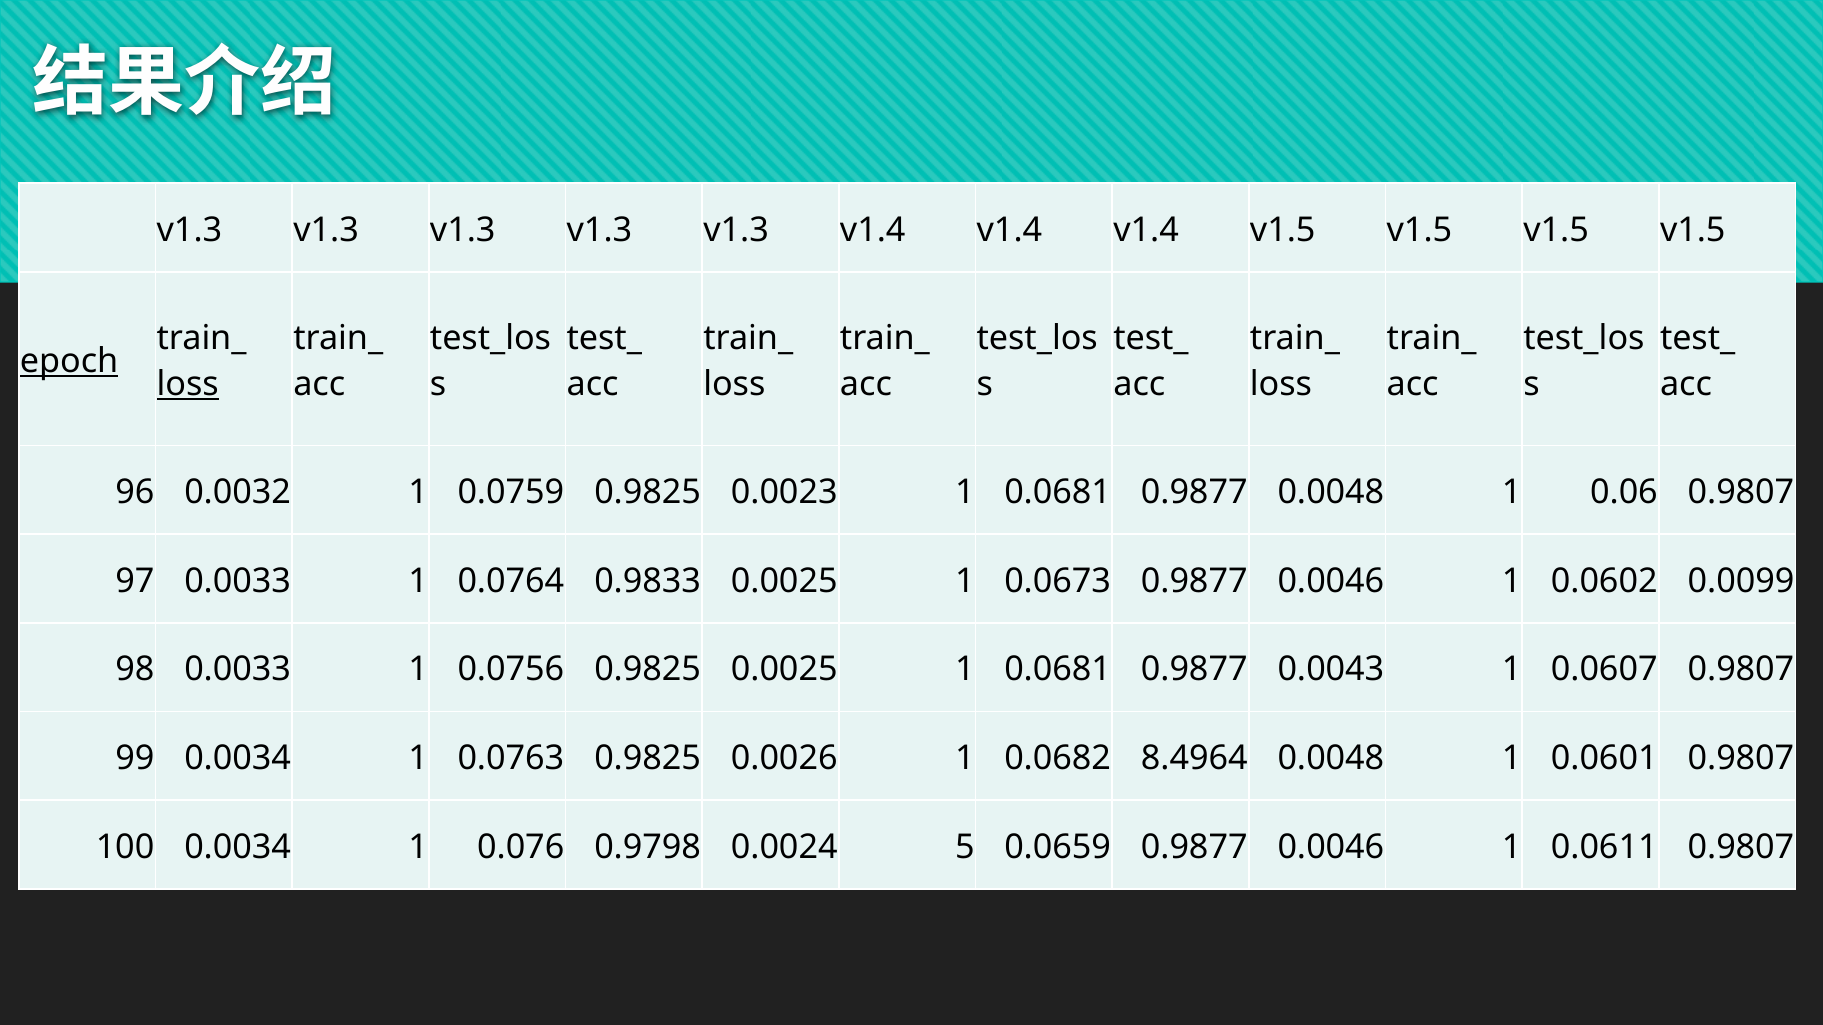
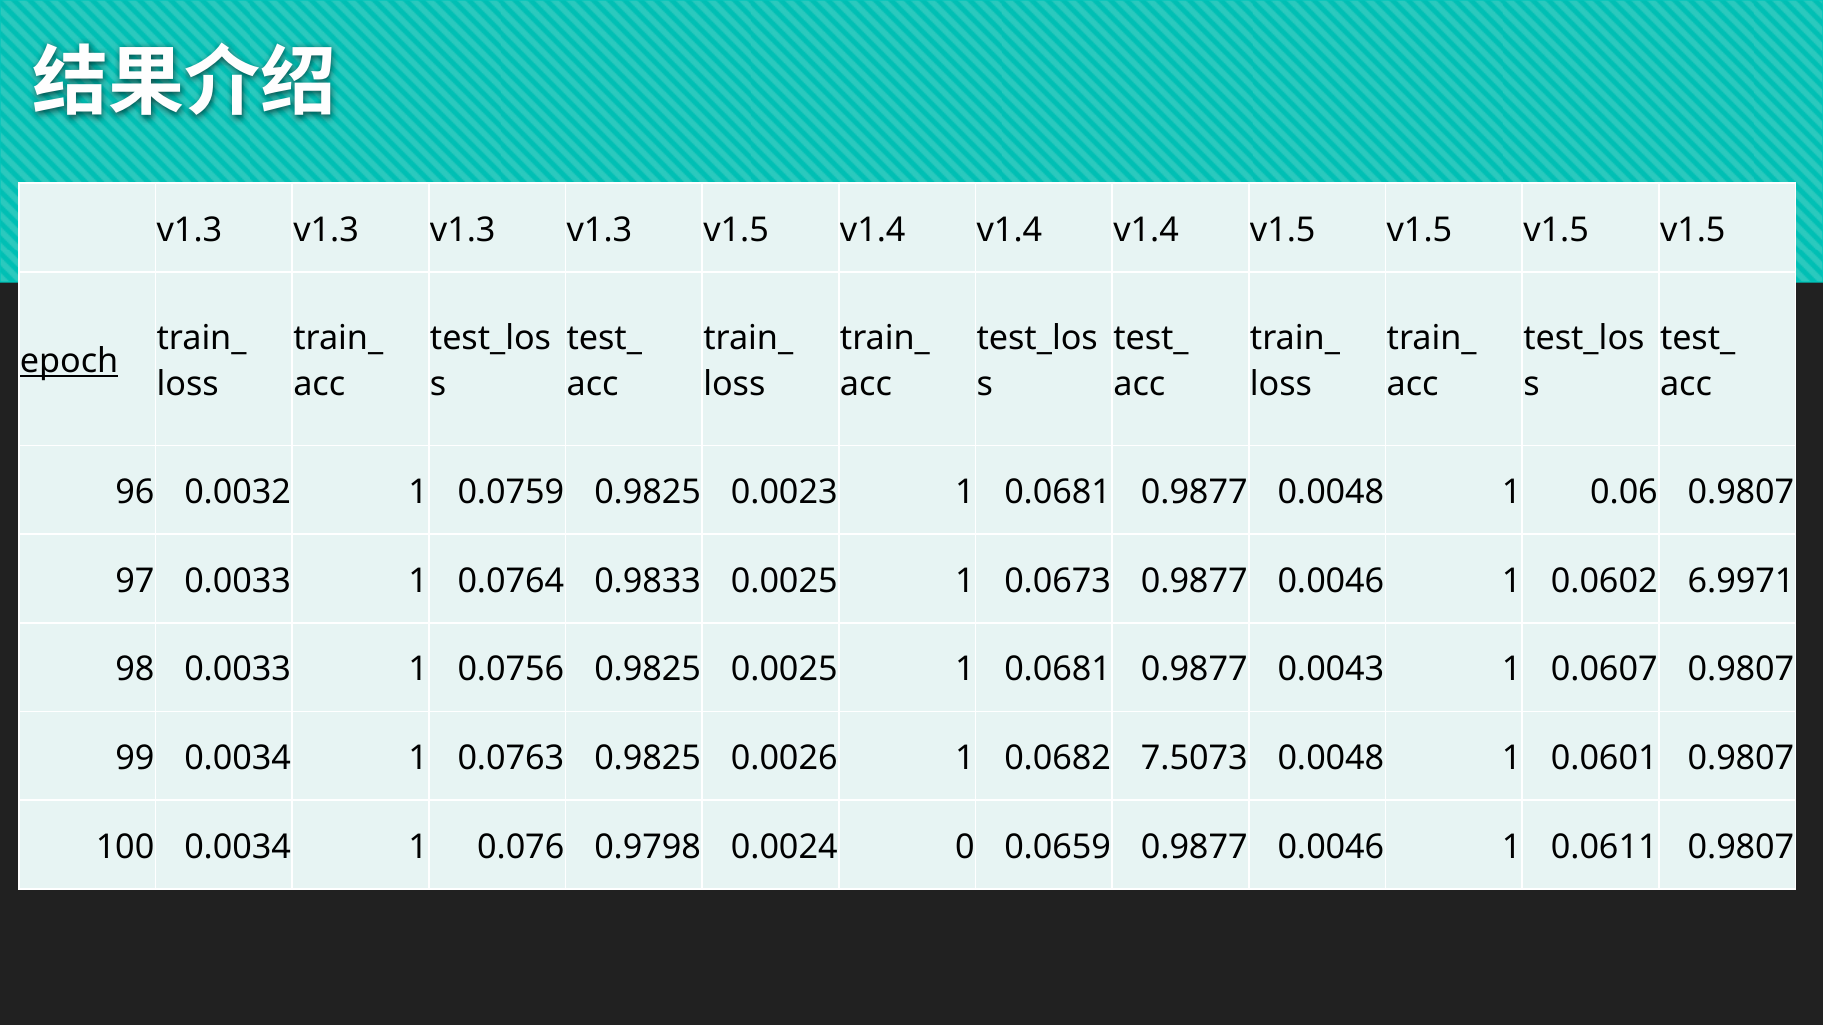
v1.3 at (736, 230): v1.3 -> v1.5
loss at (188, 384) underline: present -> none
0.0099: 0.0099 -> 6.9971
8.4964: 8.4964 -> 7.5073
5: 5 -> 0
